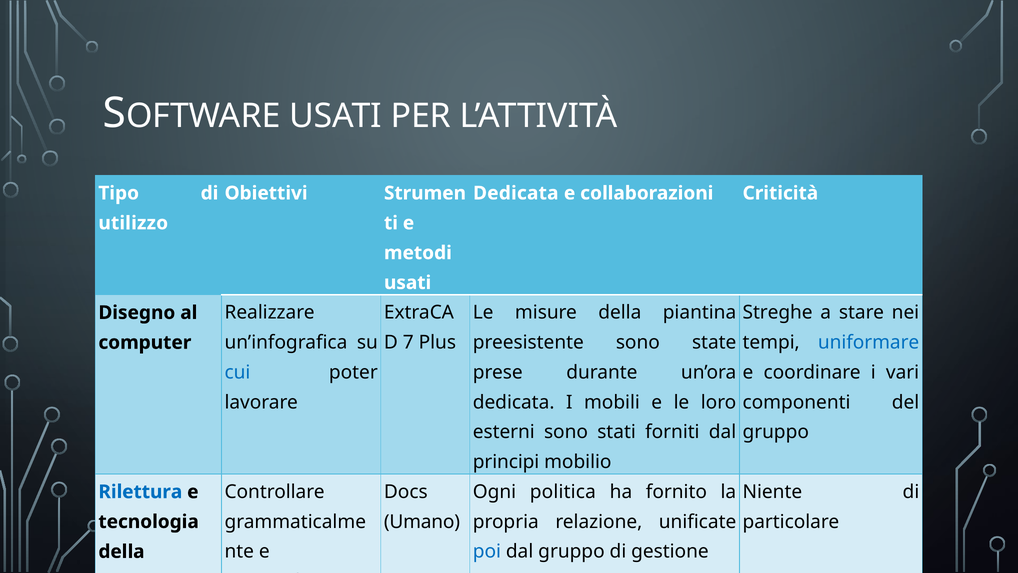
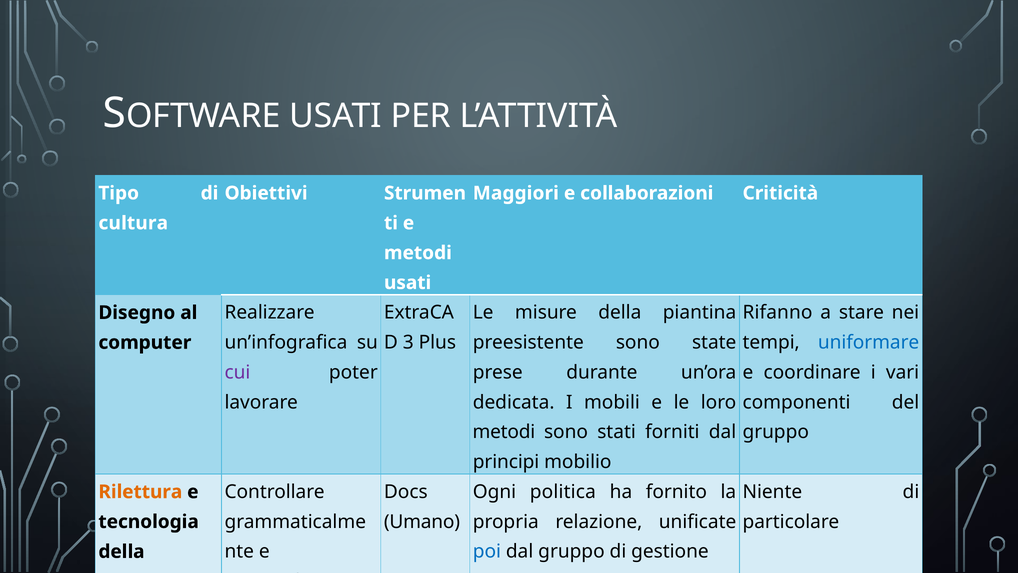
Dedicata at (516, 193): Dedicata -> Maggiori
utilizzo: utilizzo -> cultura
Streghe: Streghe -> Rifanno
7: 7 -> 3
cui colour: blue -> purple
esterni at (504, 432): esterni -> metodi
Rilettura colour: blue -> orange
